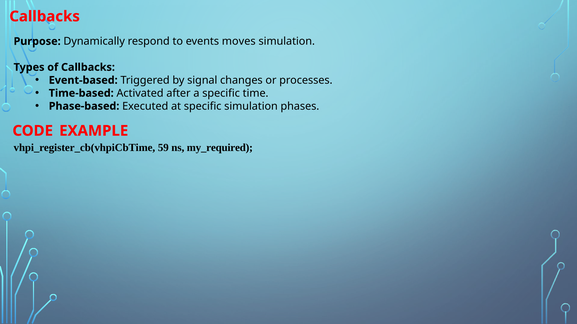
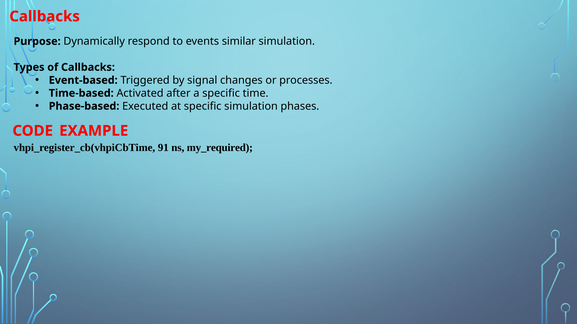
moves: moves -> similar
59: 59 -> 91
